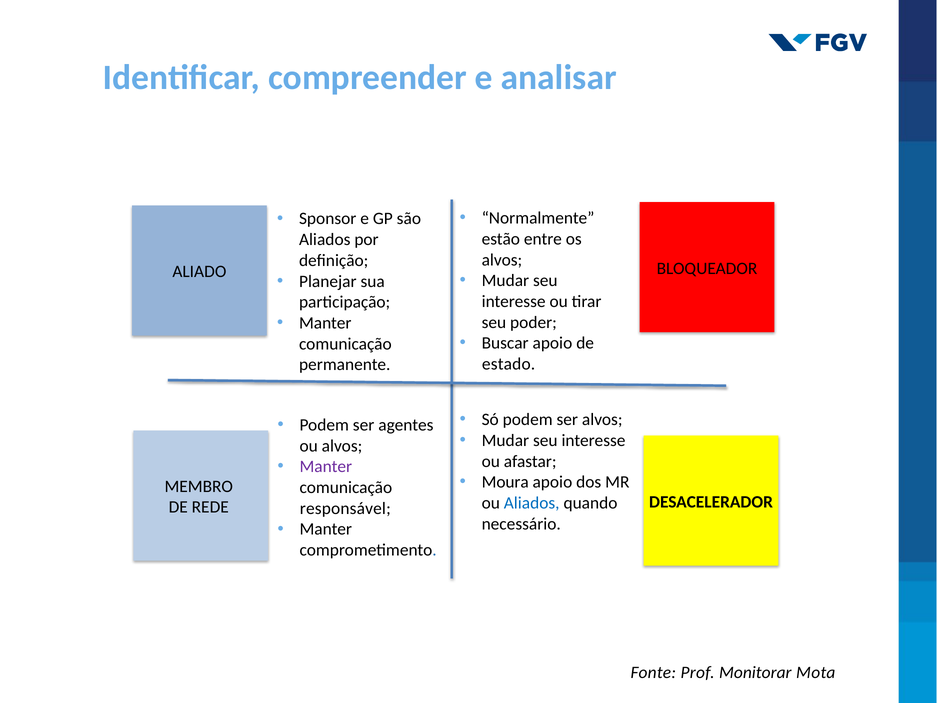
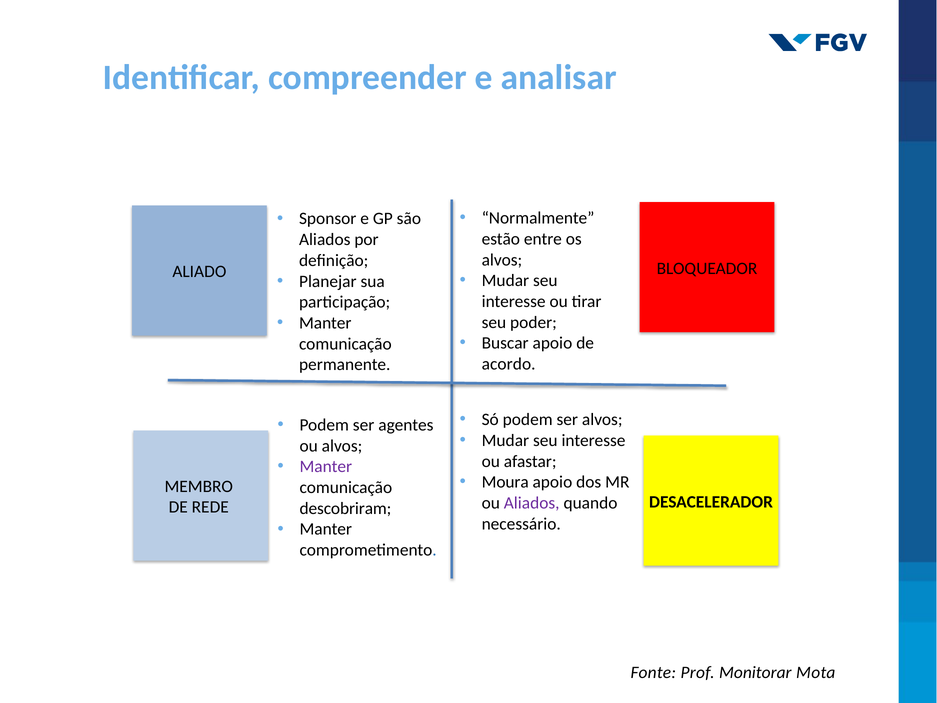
estado: estado -> acordo
Aliados at (532, 503) colour: blue -> purple
responsável: responsável -> descobriram
